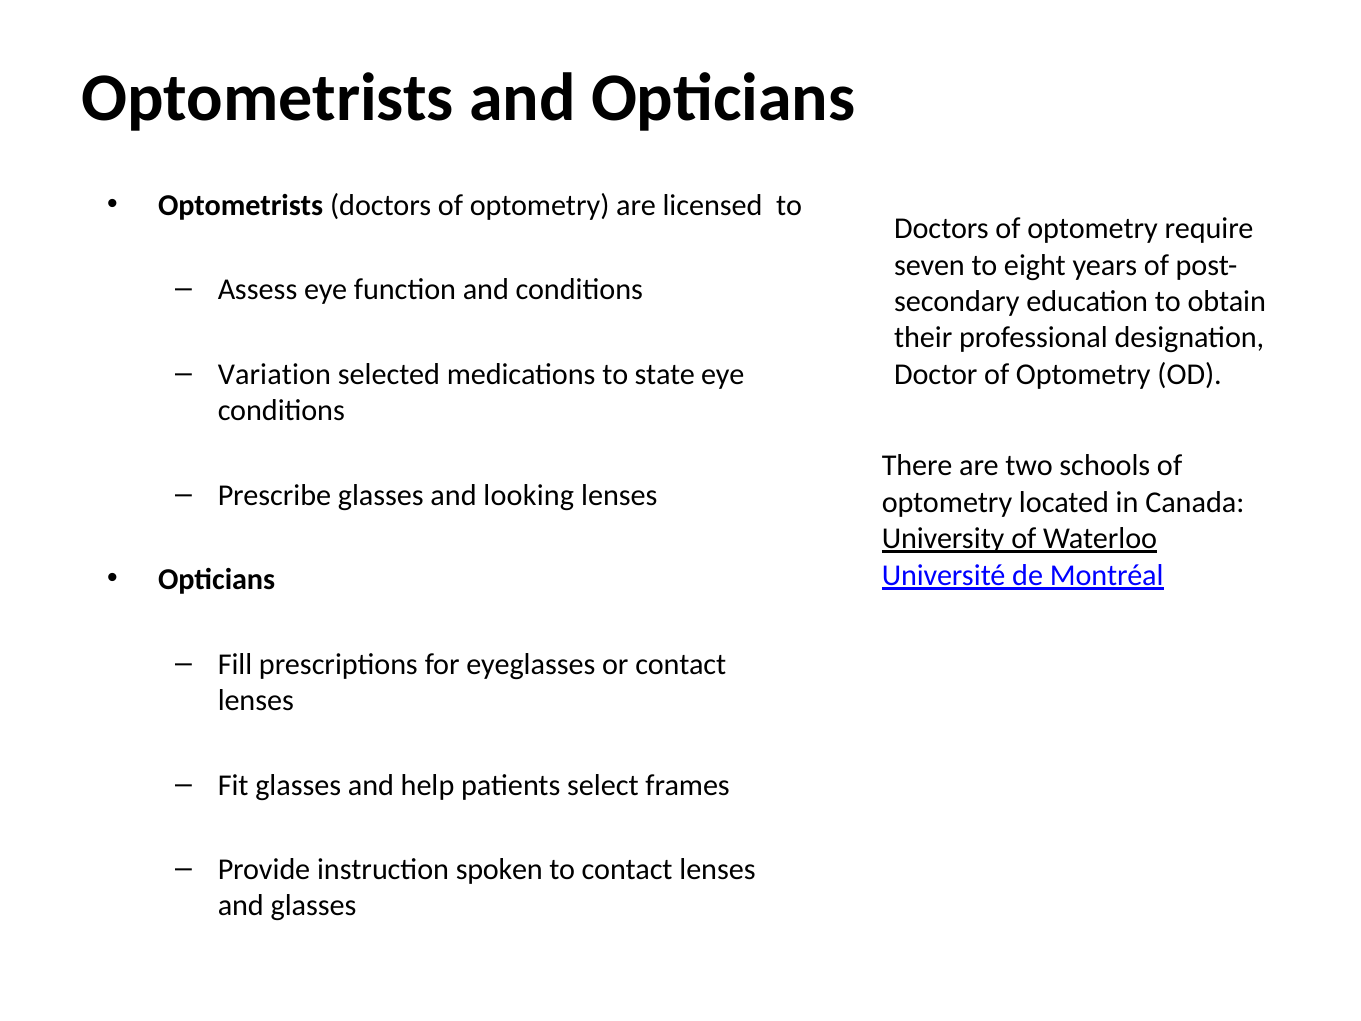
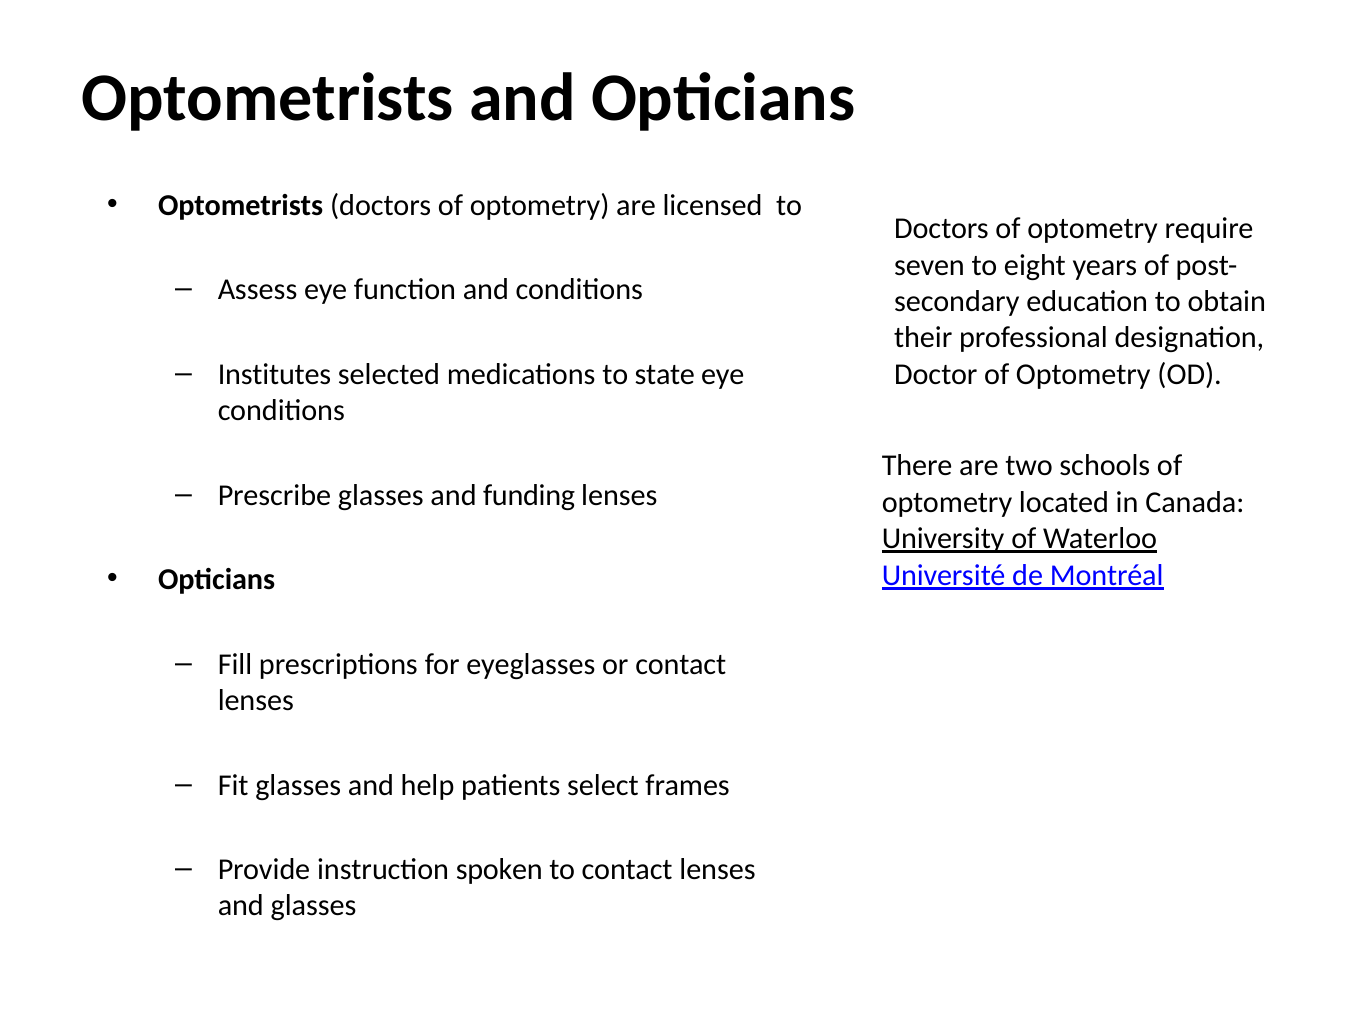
Variation: Variation -> Institutes
looking: looking -> funding
